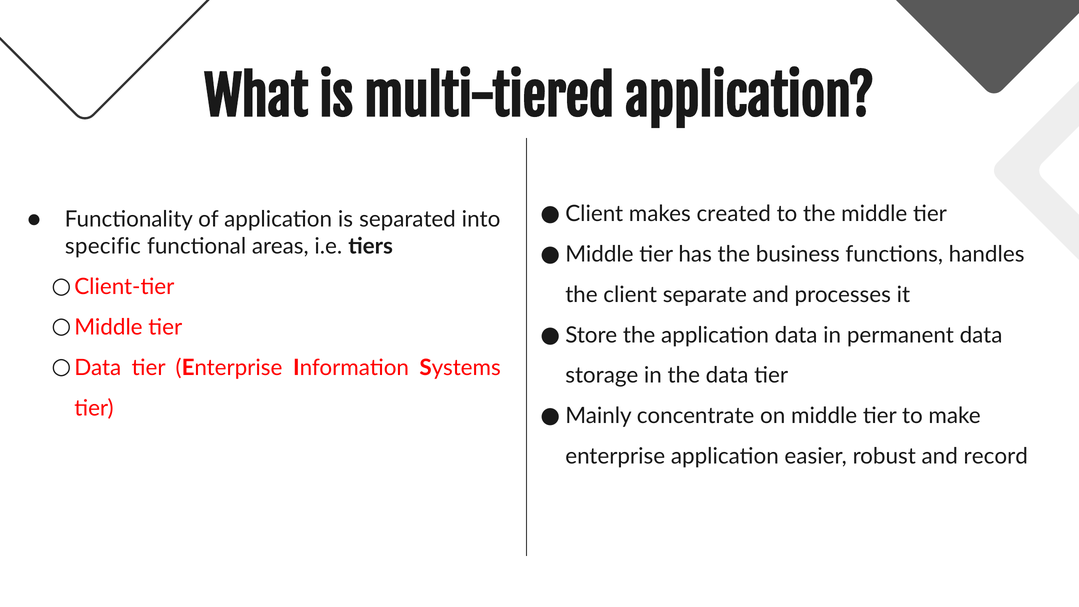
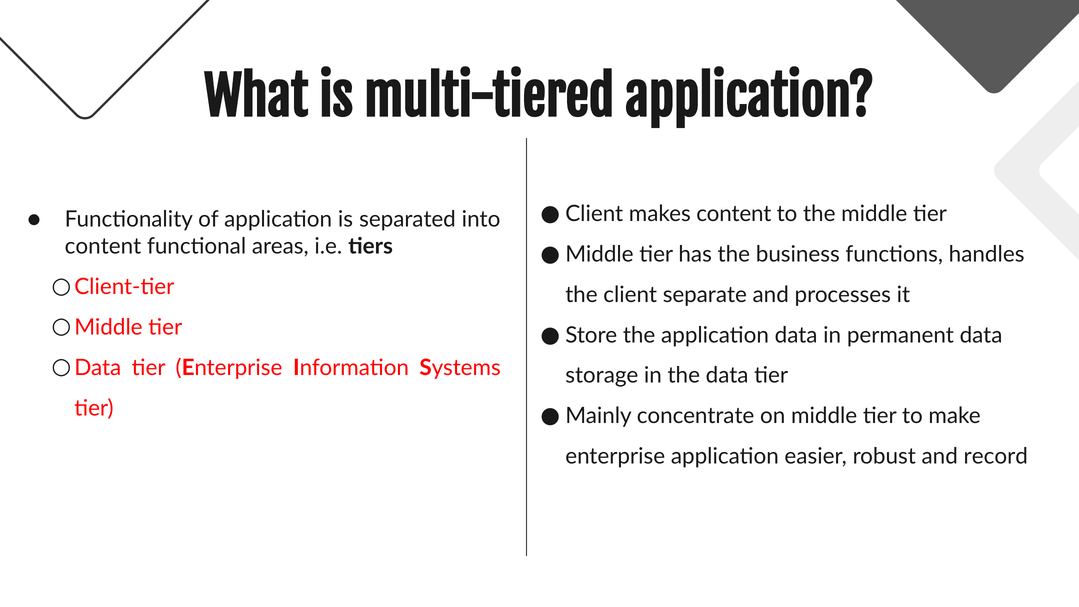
makes created: created -> content
specific at (103, 246): specific -> content
